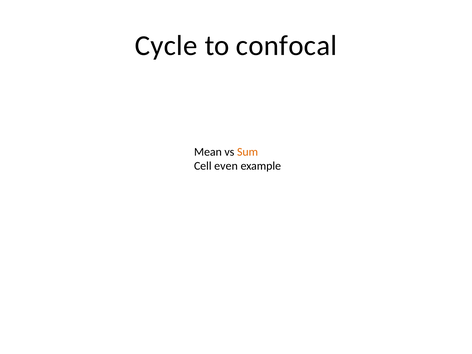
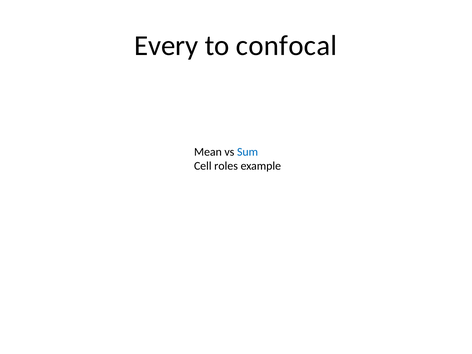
Cycle: Cycle -> Every
Sum colour: orange -> blue
even: even -> roles
